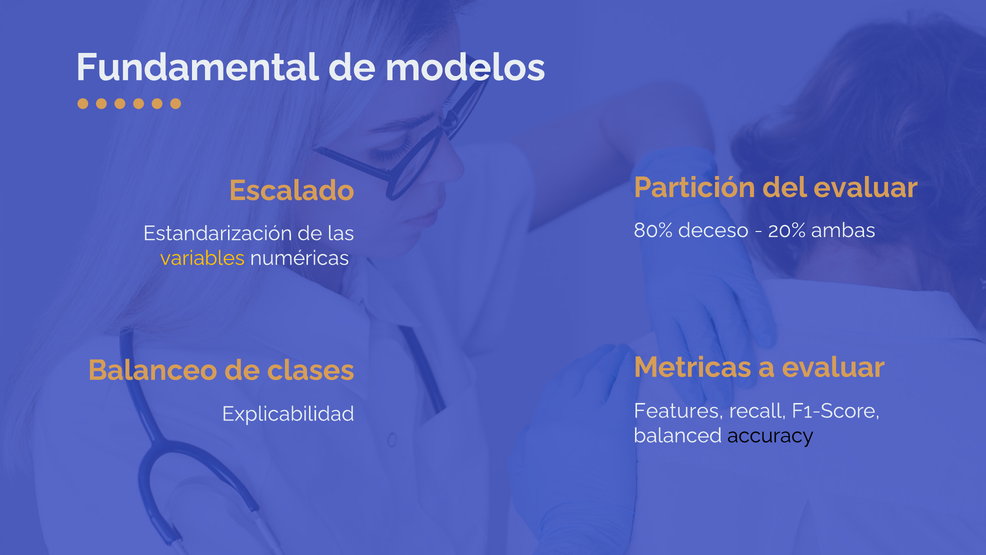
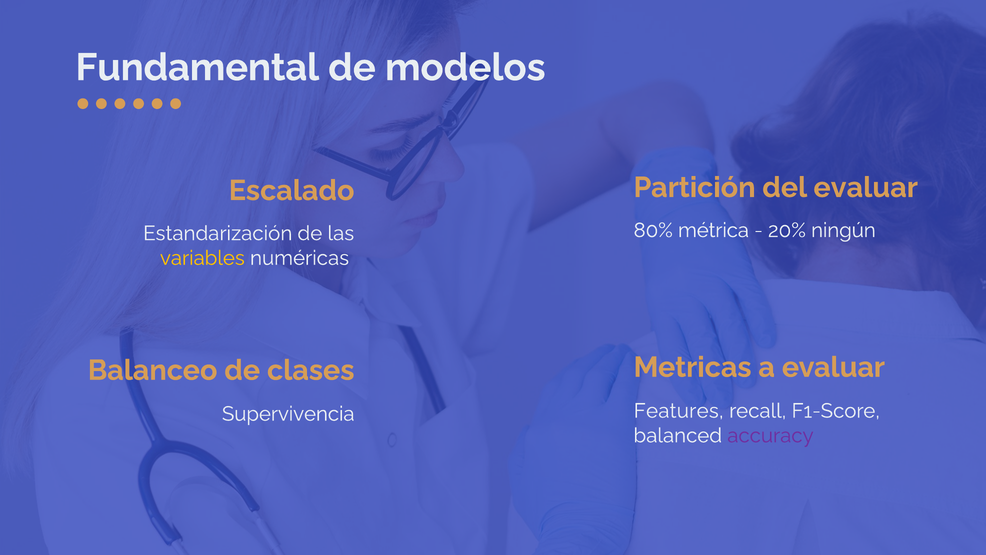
deceso: deceso -> métrica
ambas: ambas -> ningún
Explicabilidad: Explicabilidad -> Supervivencia
accuracy colour: black -> purple
